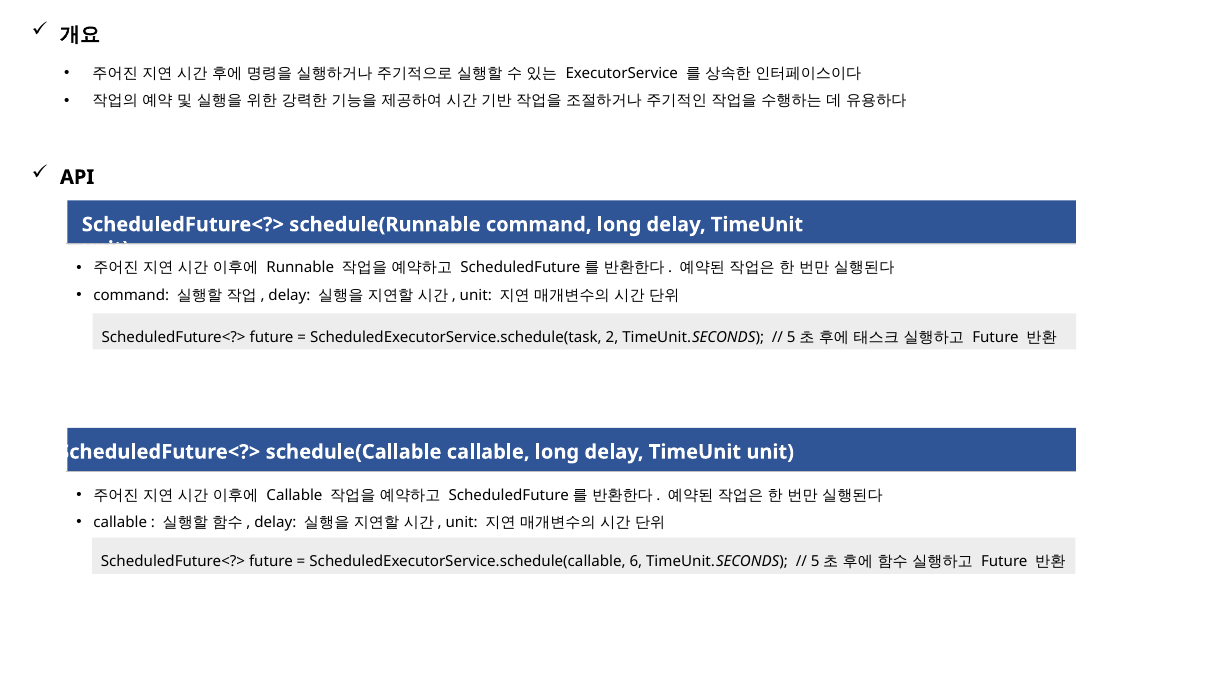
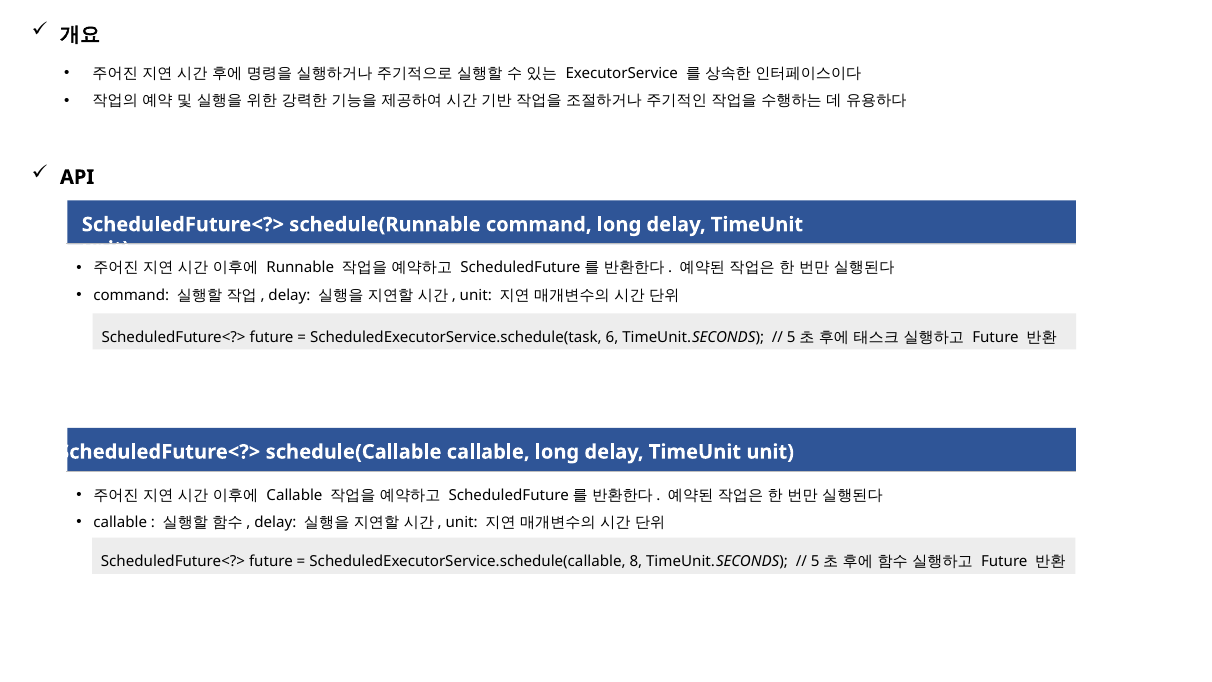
2: 2 -> 6
6: 6 -> 8
